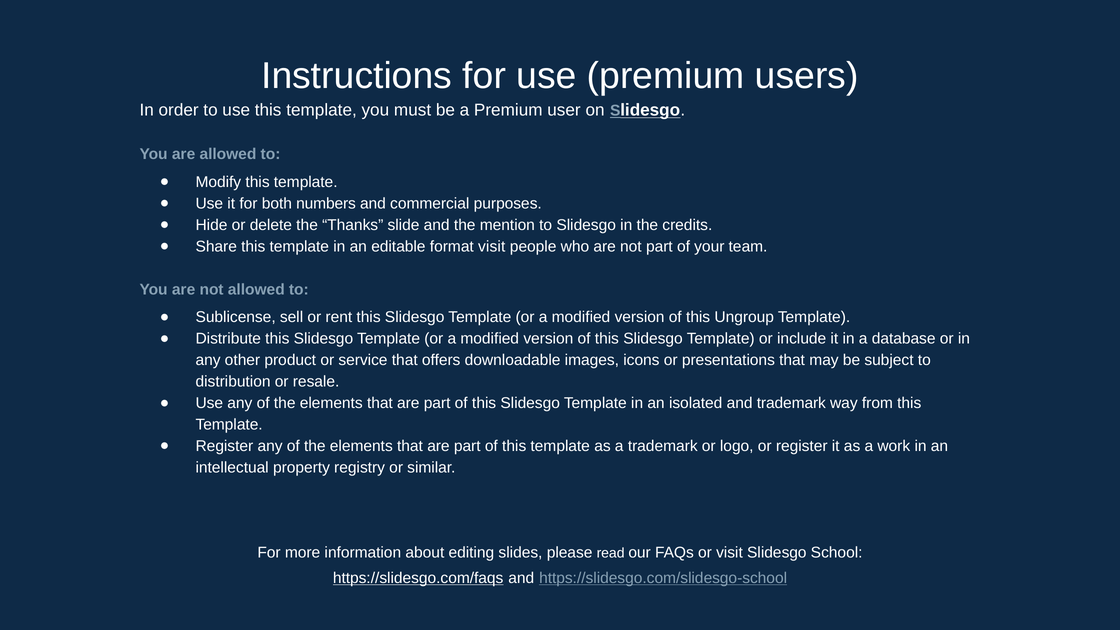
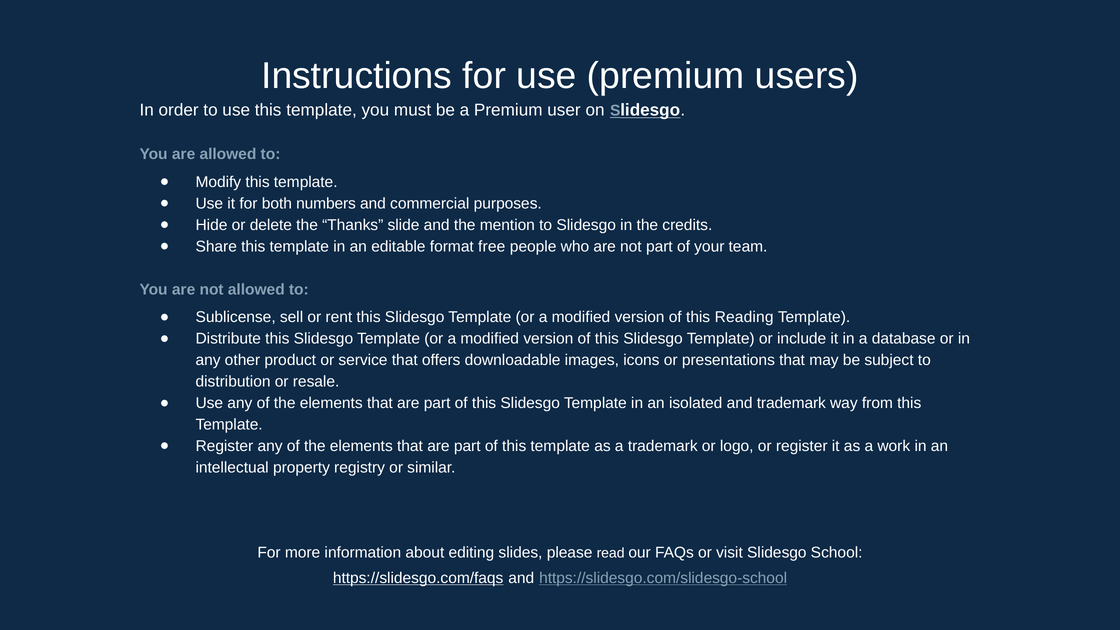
format visit: visit -> free
Ungroup: Ungroup -> Reading
